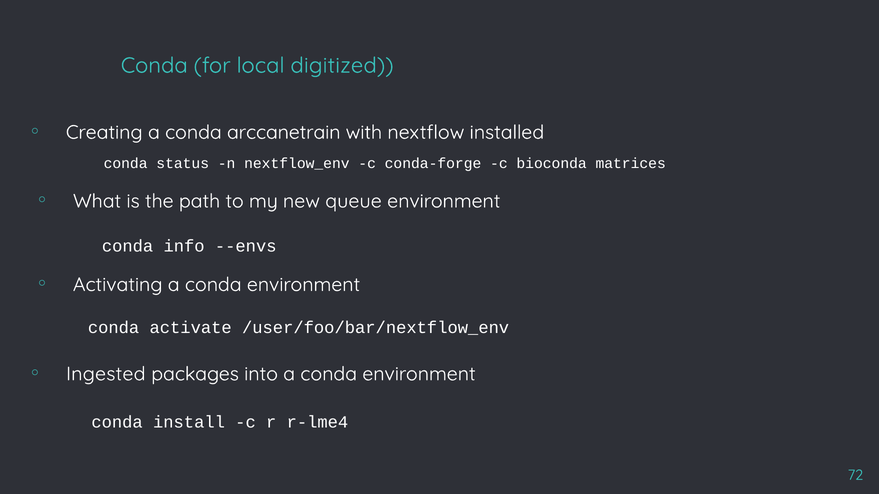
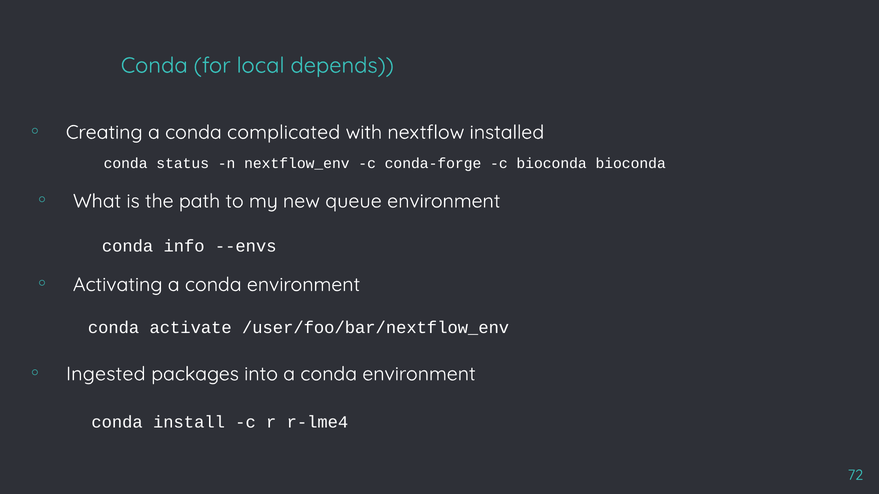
digitized: digitized -> depends
arccanetrain: arccanetrain -> complicated
bioconda matrices: matrices -> bioconda
